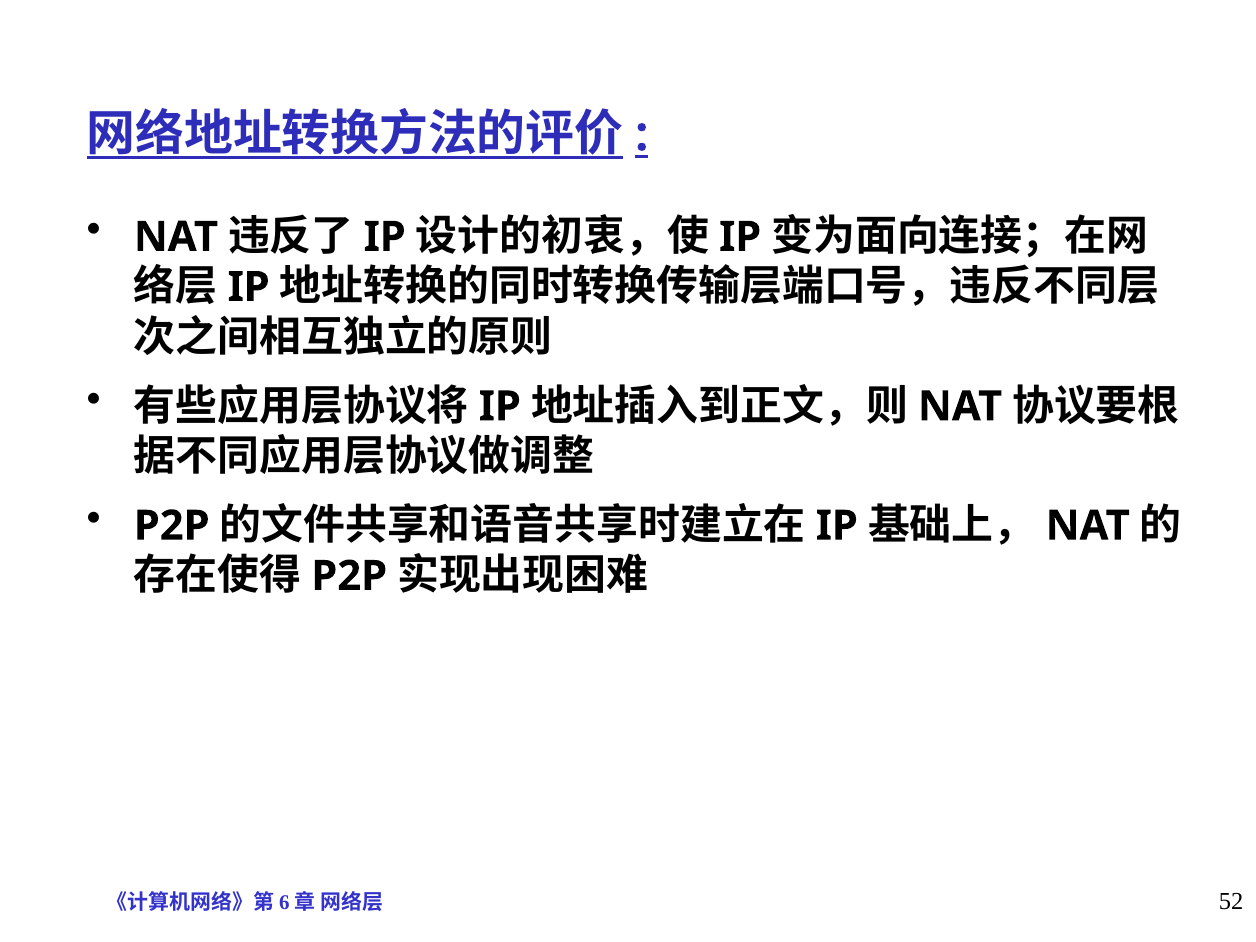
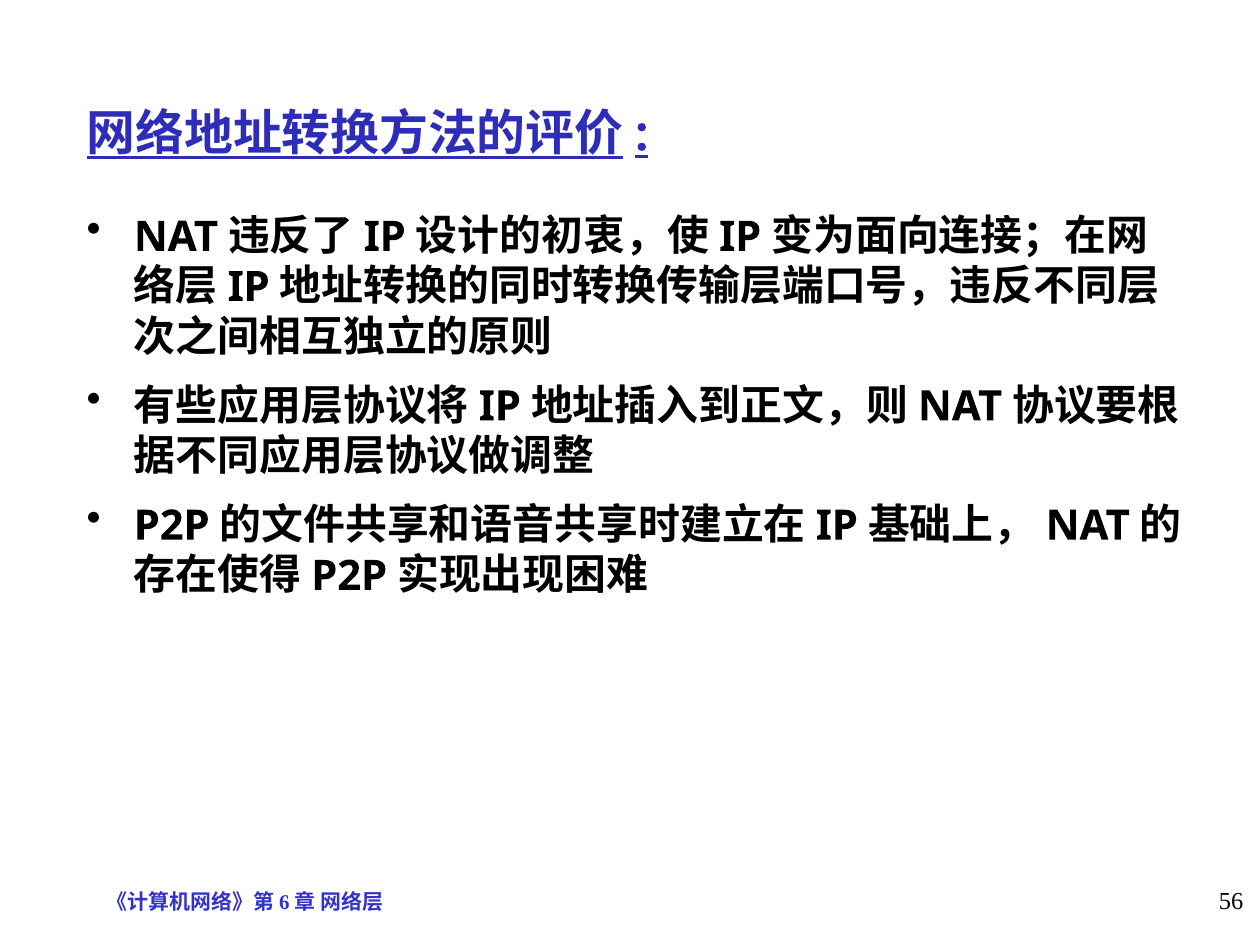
52: 52 -> 56
